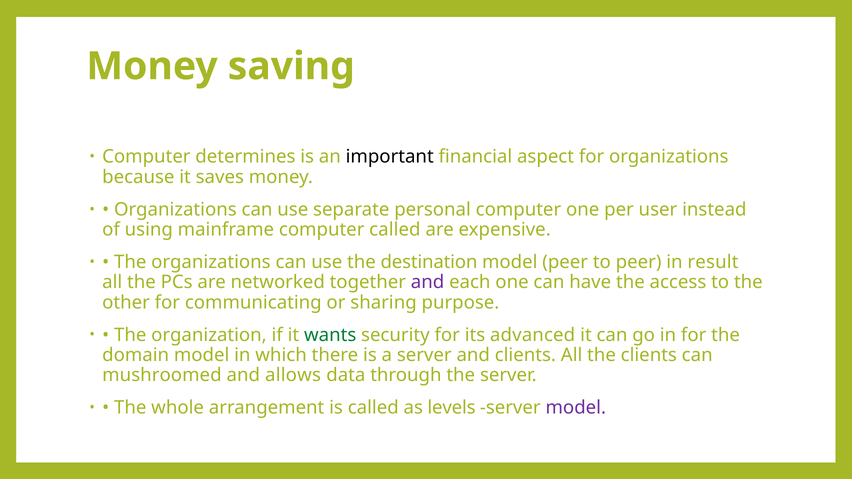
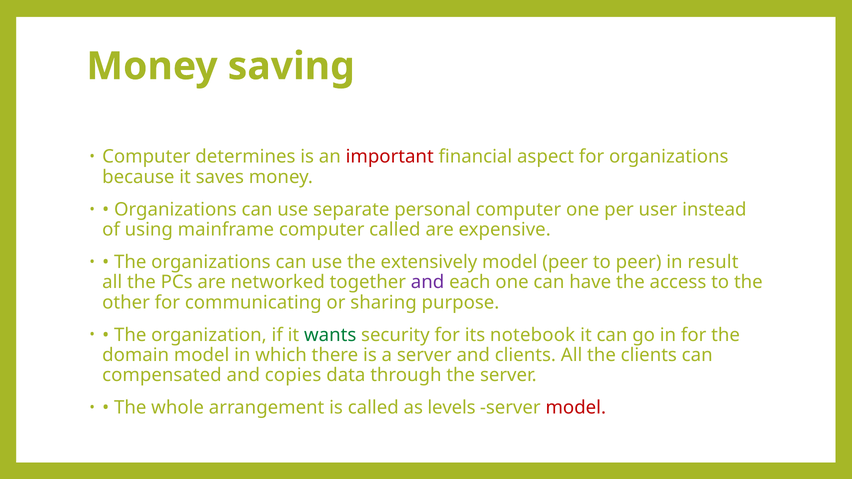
important colour: black -> red
destination: destination -> extensively
advanced: advanced -> notebook
mushroomed: mushroomed -> compensated
allows: allows -> copies
model at (576, 408) colour: purple -> red
